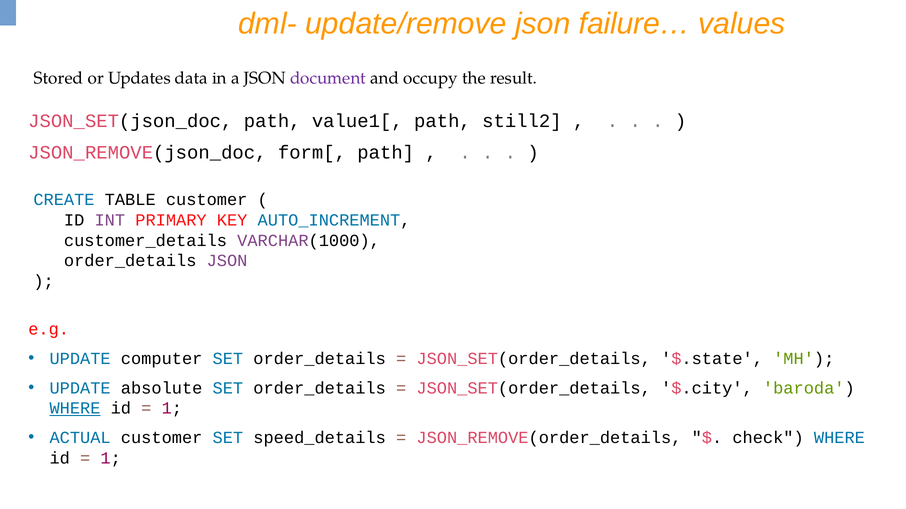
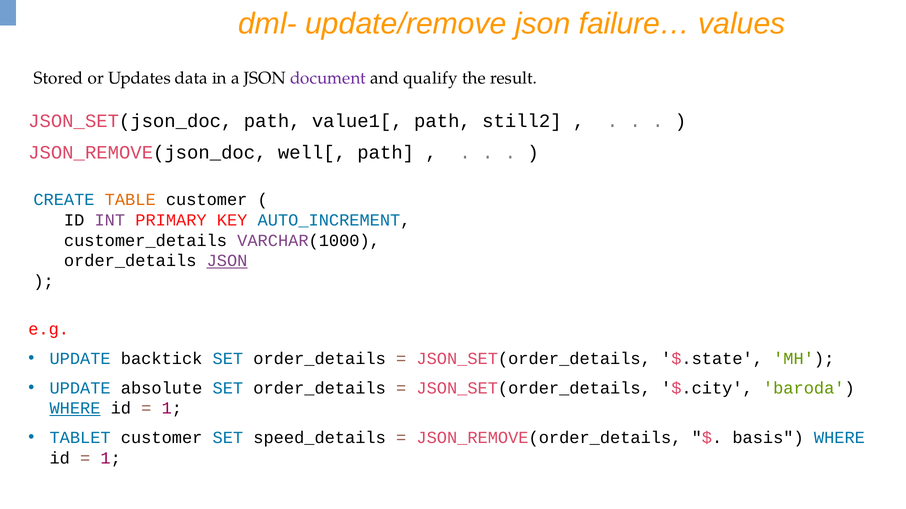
occupy: occupy -> qualify
form[: form[ -> well[
TABLE colour: black -> orange
JSON at (227, 261) underline: none -> present
computer: computer -> backtick
ACTUAL: ACTUAL -> TABLET
check: check -> basis
